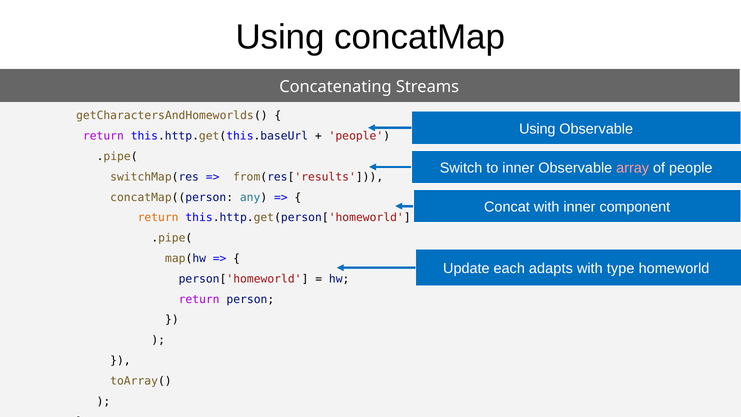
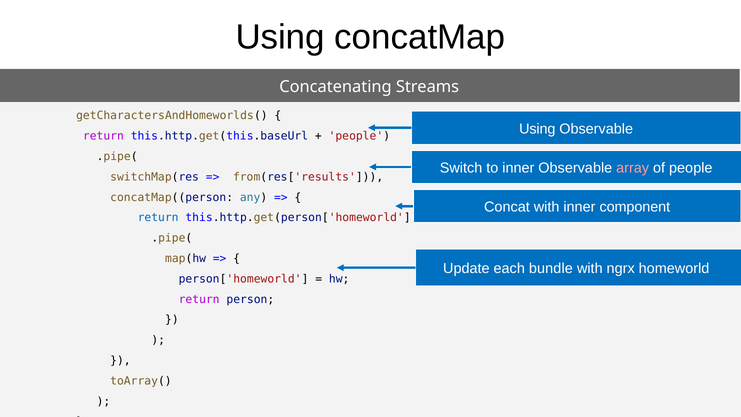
return at (158, 218) colour: orange -> blue
adapts: adapts -> bundle
type: type -> ngrx
